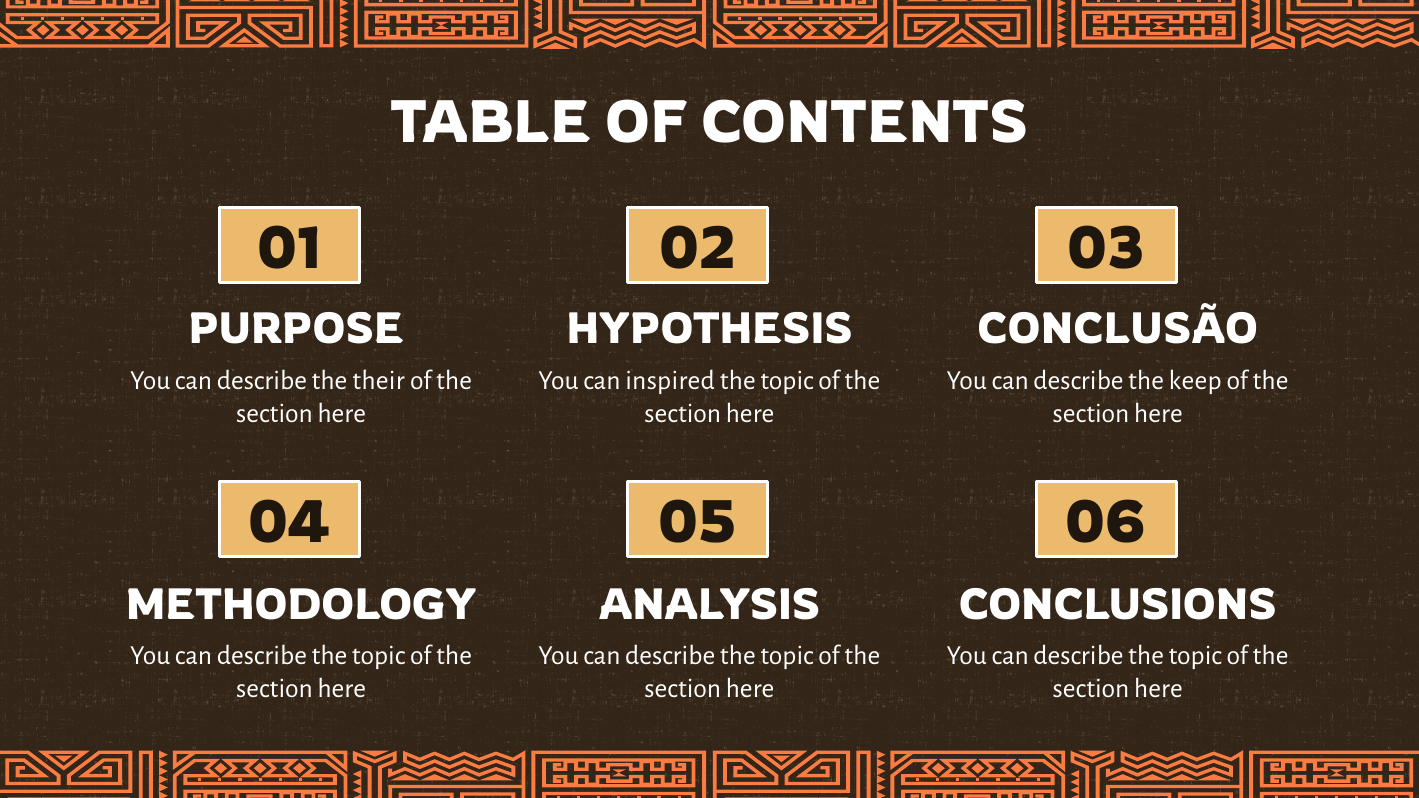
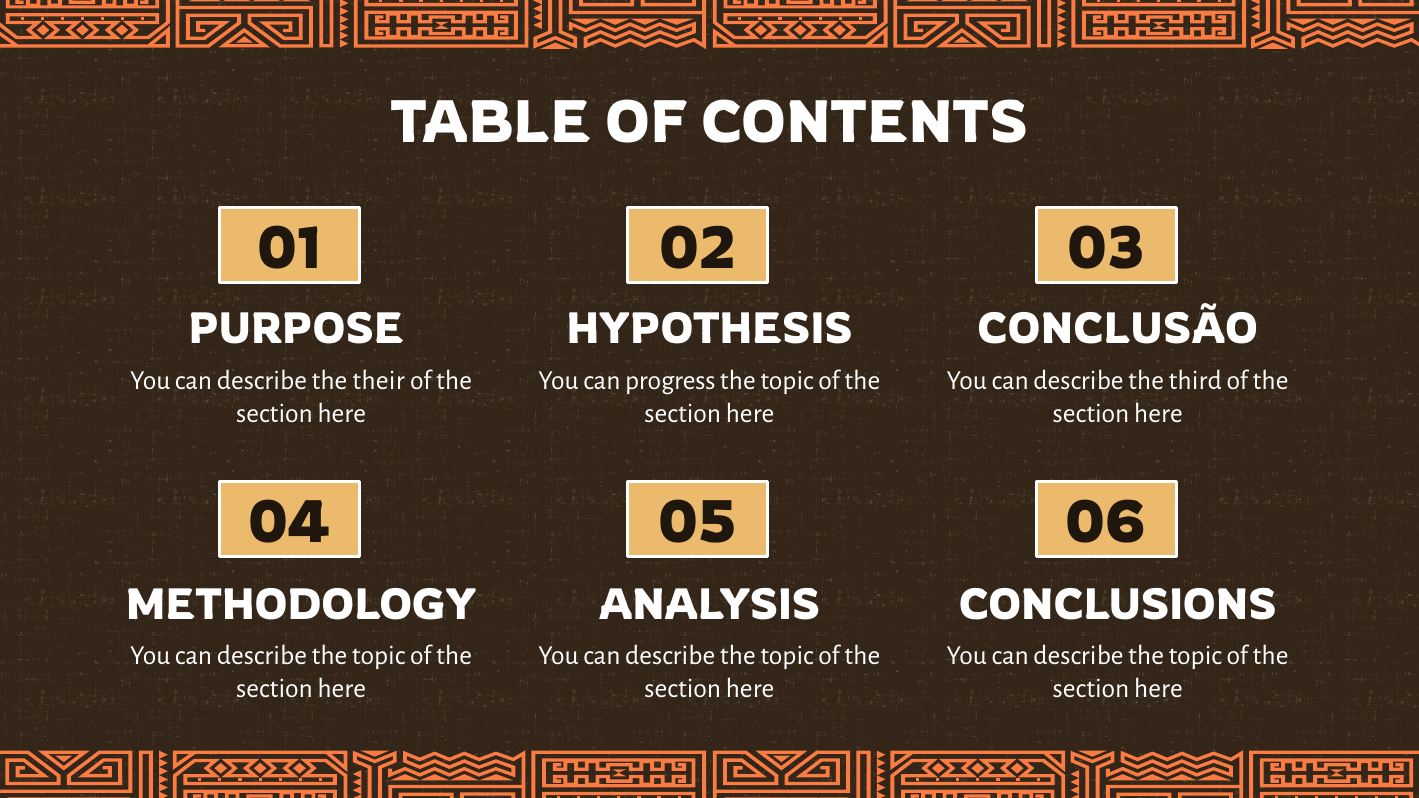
inspired: inspired -> progress
keep: keep -> third
